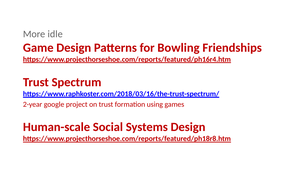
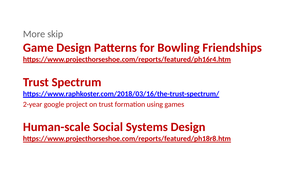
idle: idle -> skip
